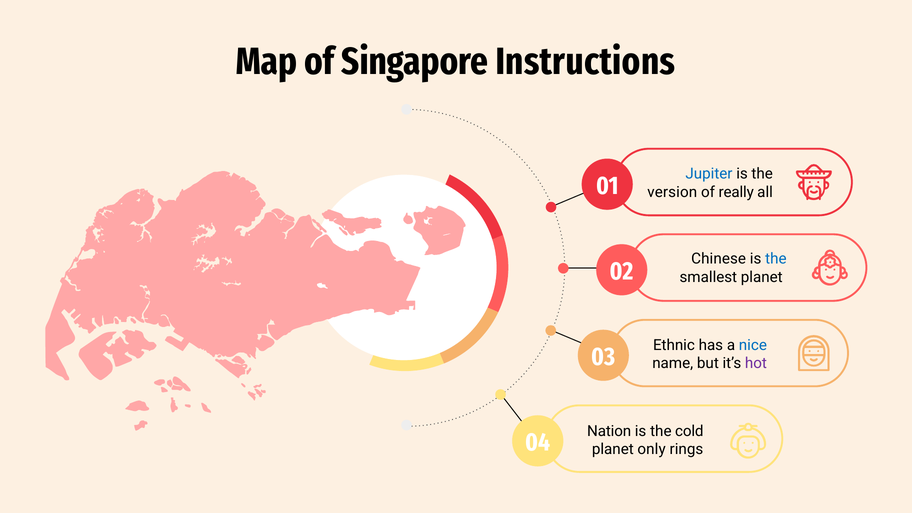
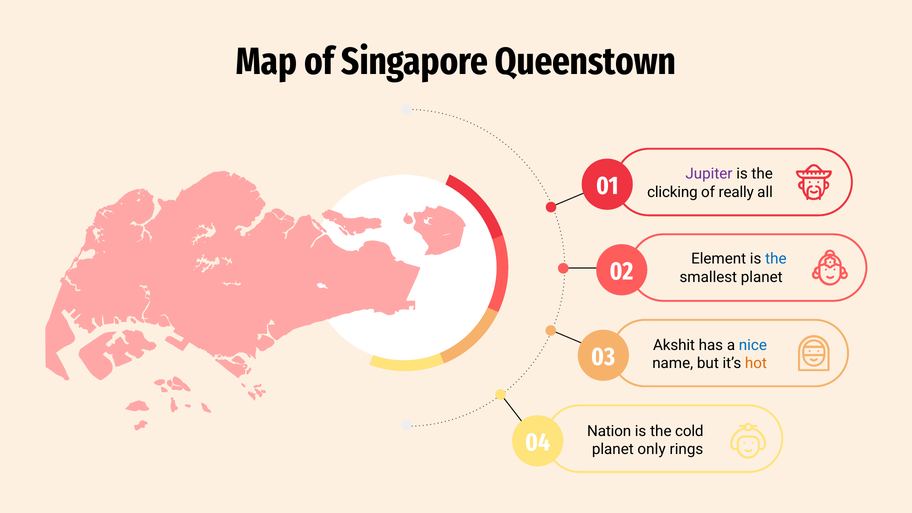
Instructions: Instructions -> Queenstown
Jupiter colour: blue -> purple
version: version -> clicking
Chinese: Chinese -> Element
Ethnic: Ethnic -> Akshit
hot colour: purple -> orange
